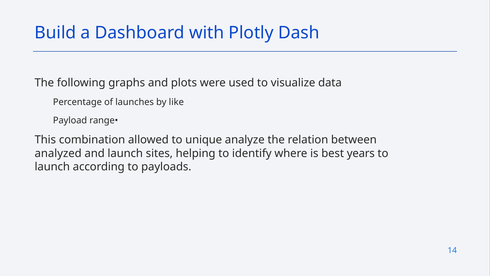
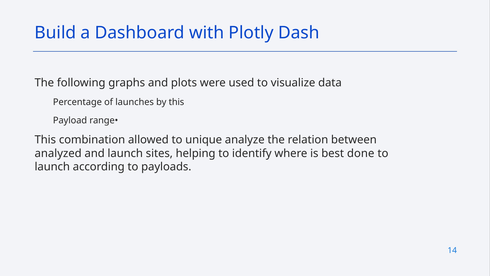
by like: like -> this
years: years -> done
